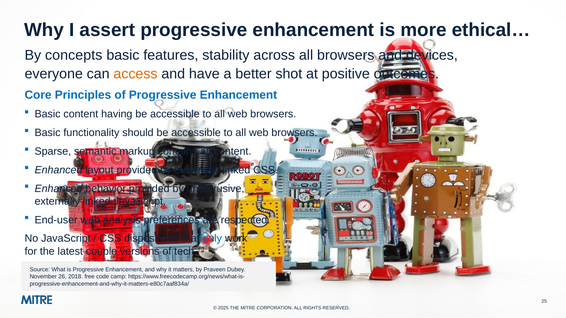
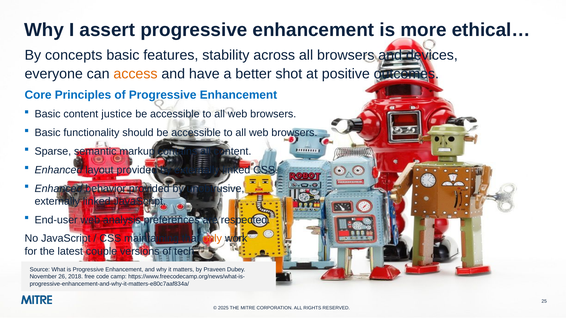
having: having -> justice
dispositions: dispositions -> maintaining
only colour: blue -> orange
